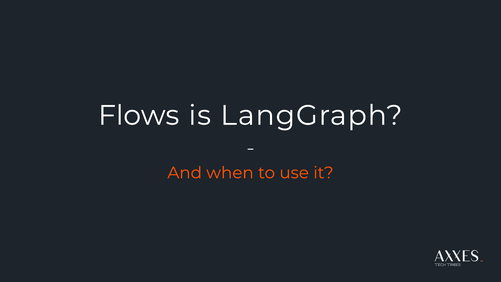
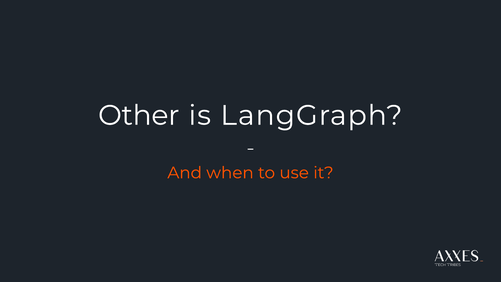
Flows: Flows -> Other
